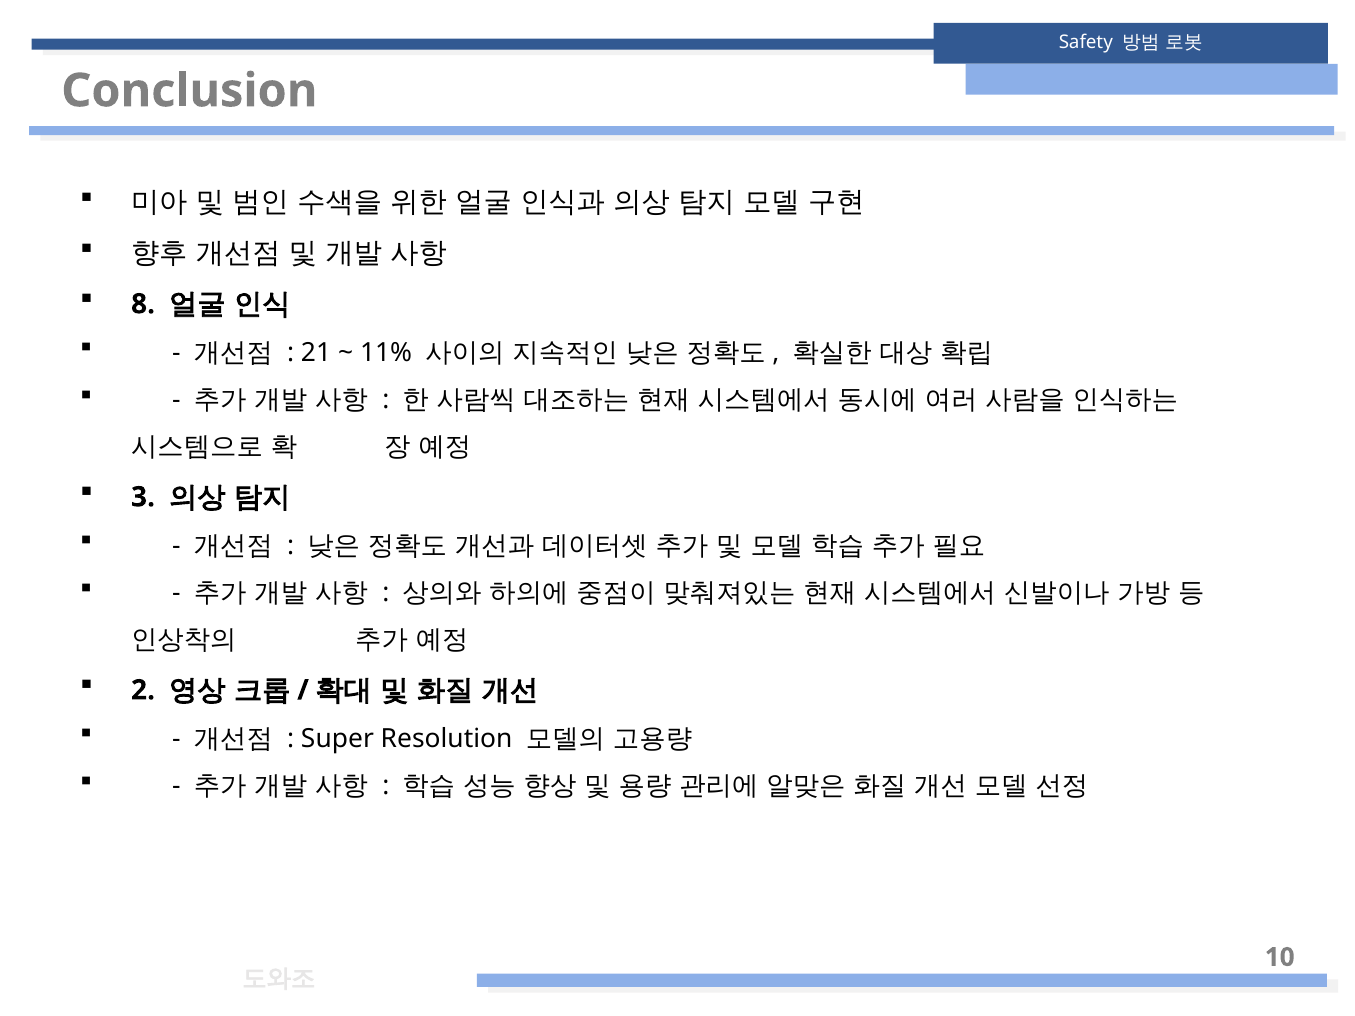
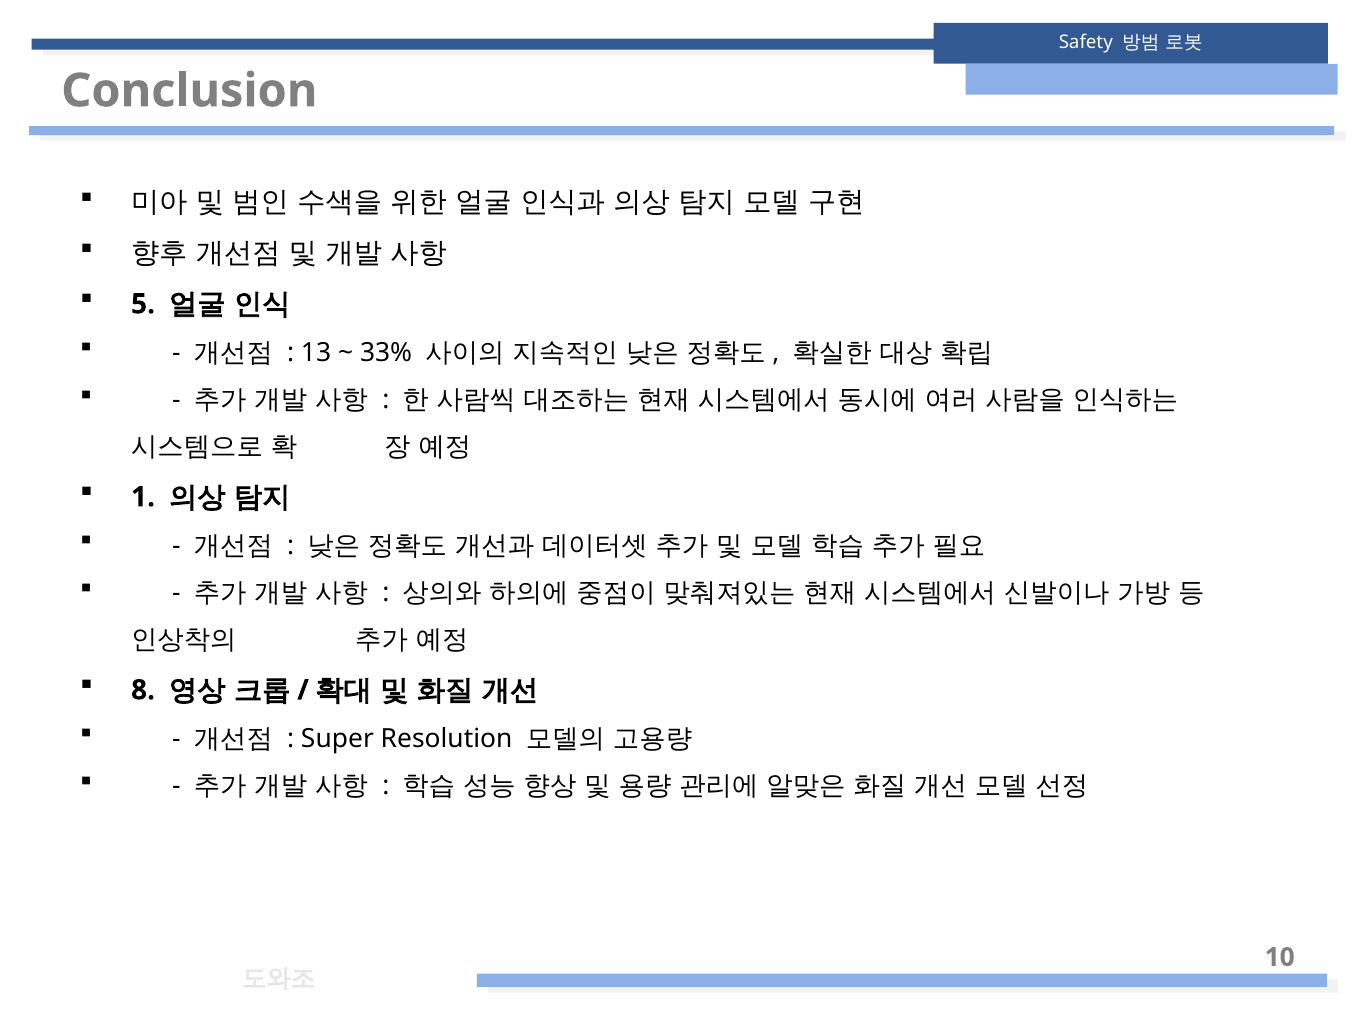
8: 8 -> 5
21: 21 -> 13
11%: 11% -> 33%
3: 3 -> 1
2: 2 -> 8
